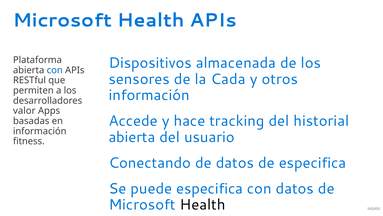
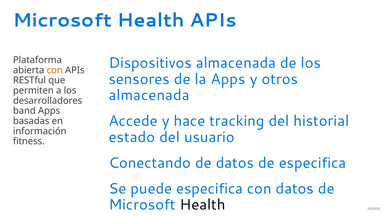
con at (55, 70) colour: blue -> orange
la Cada: Cada -> Apps
información at (149, 95): información -> almacenada
valor: valor -> band
abierta at (132, 137): abierta -> estado
